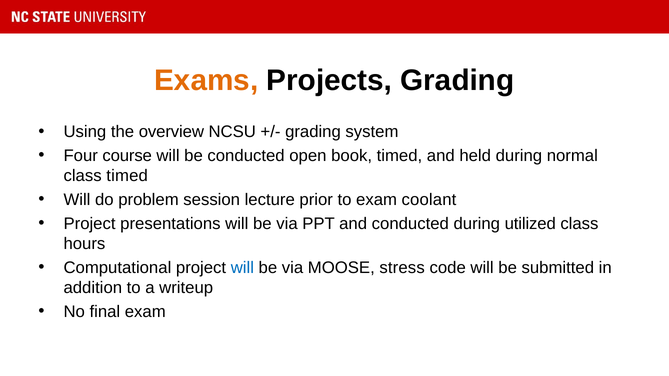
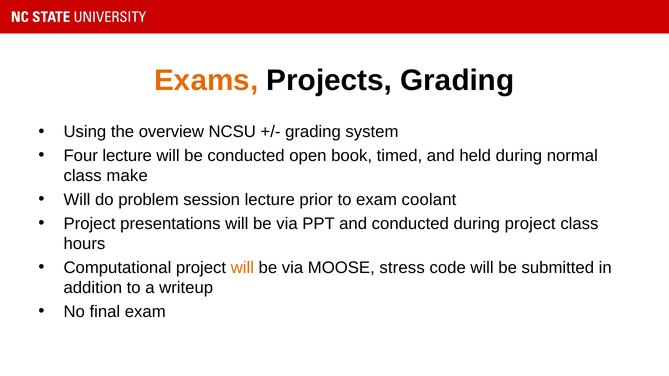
Four course: course -> lecture
class timed: timed -> make
during utilized: utilized -> project
will at (242, 268) colour: blue -> orange
